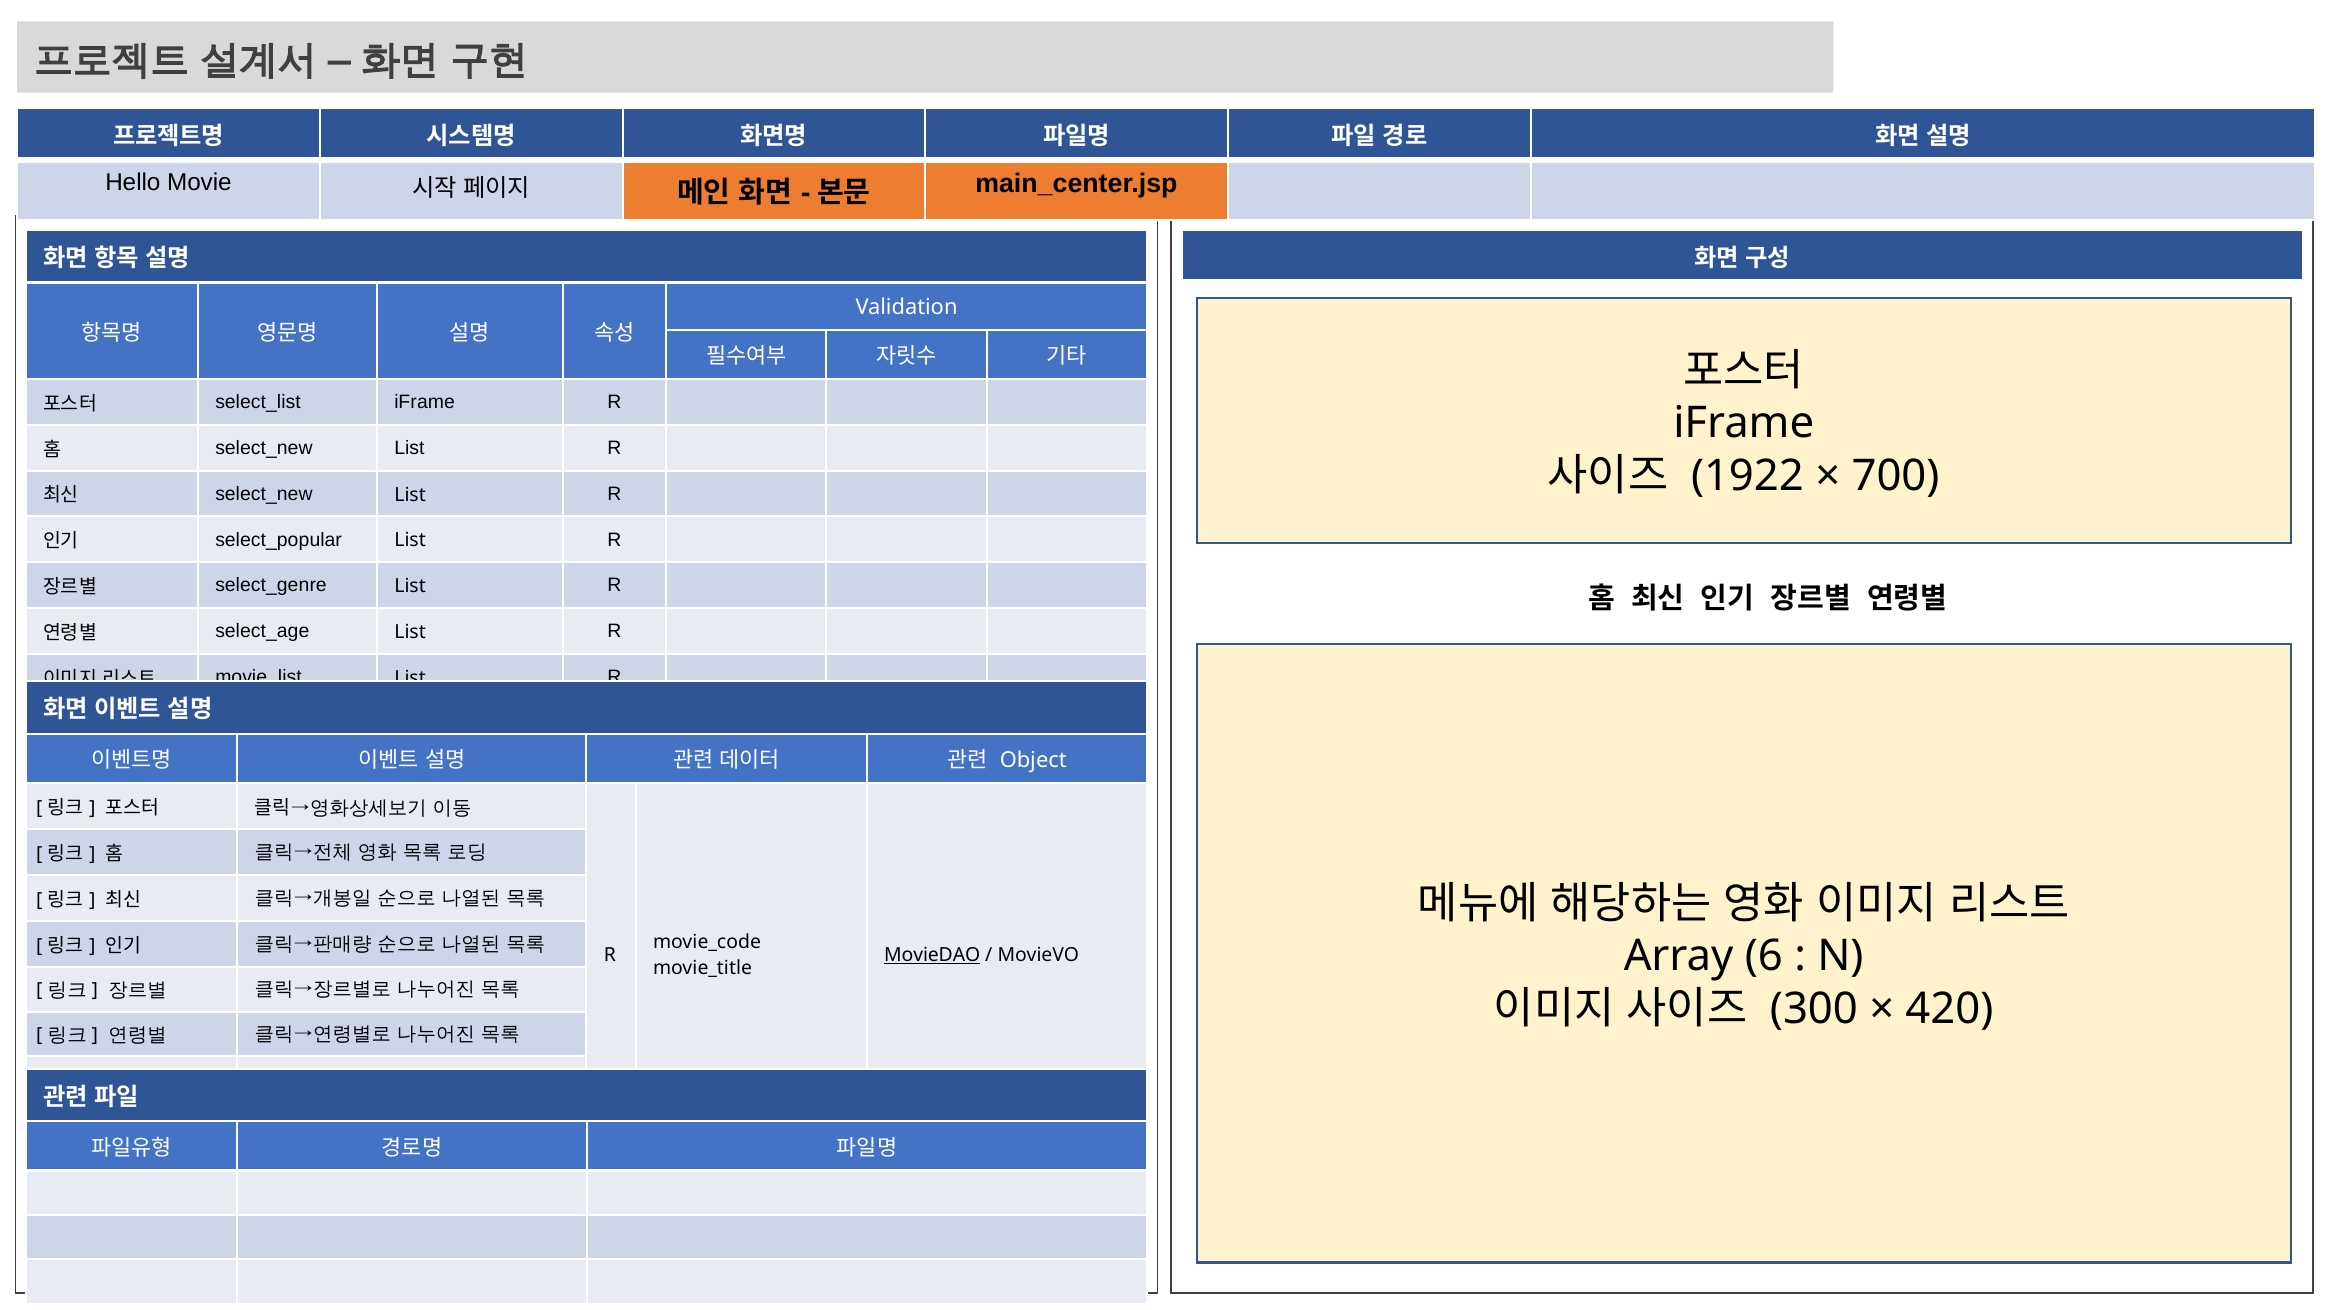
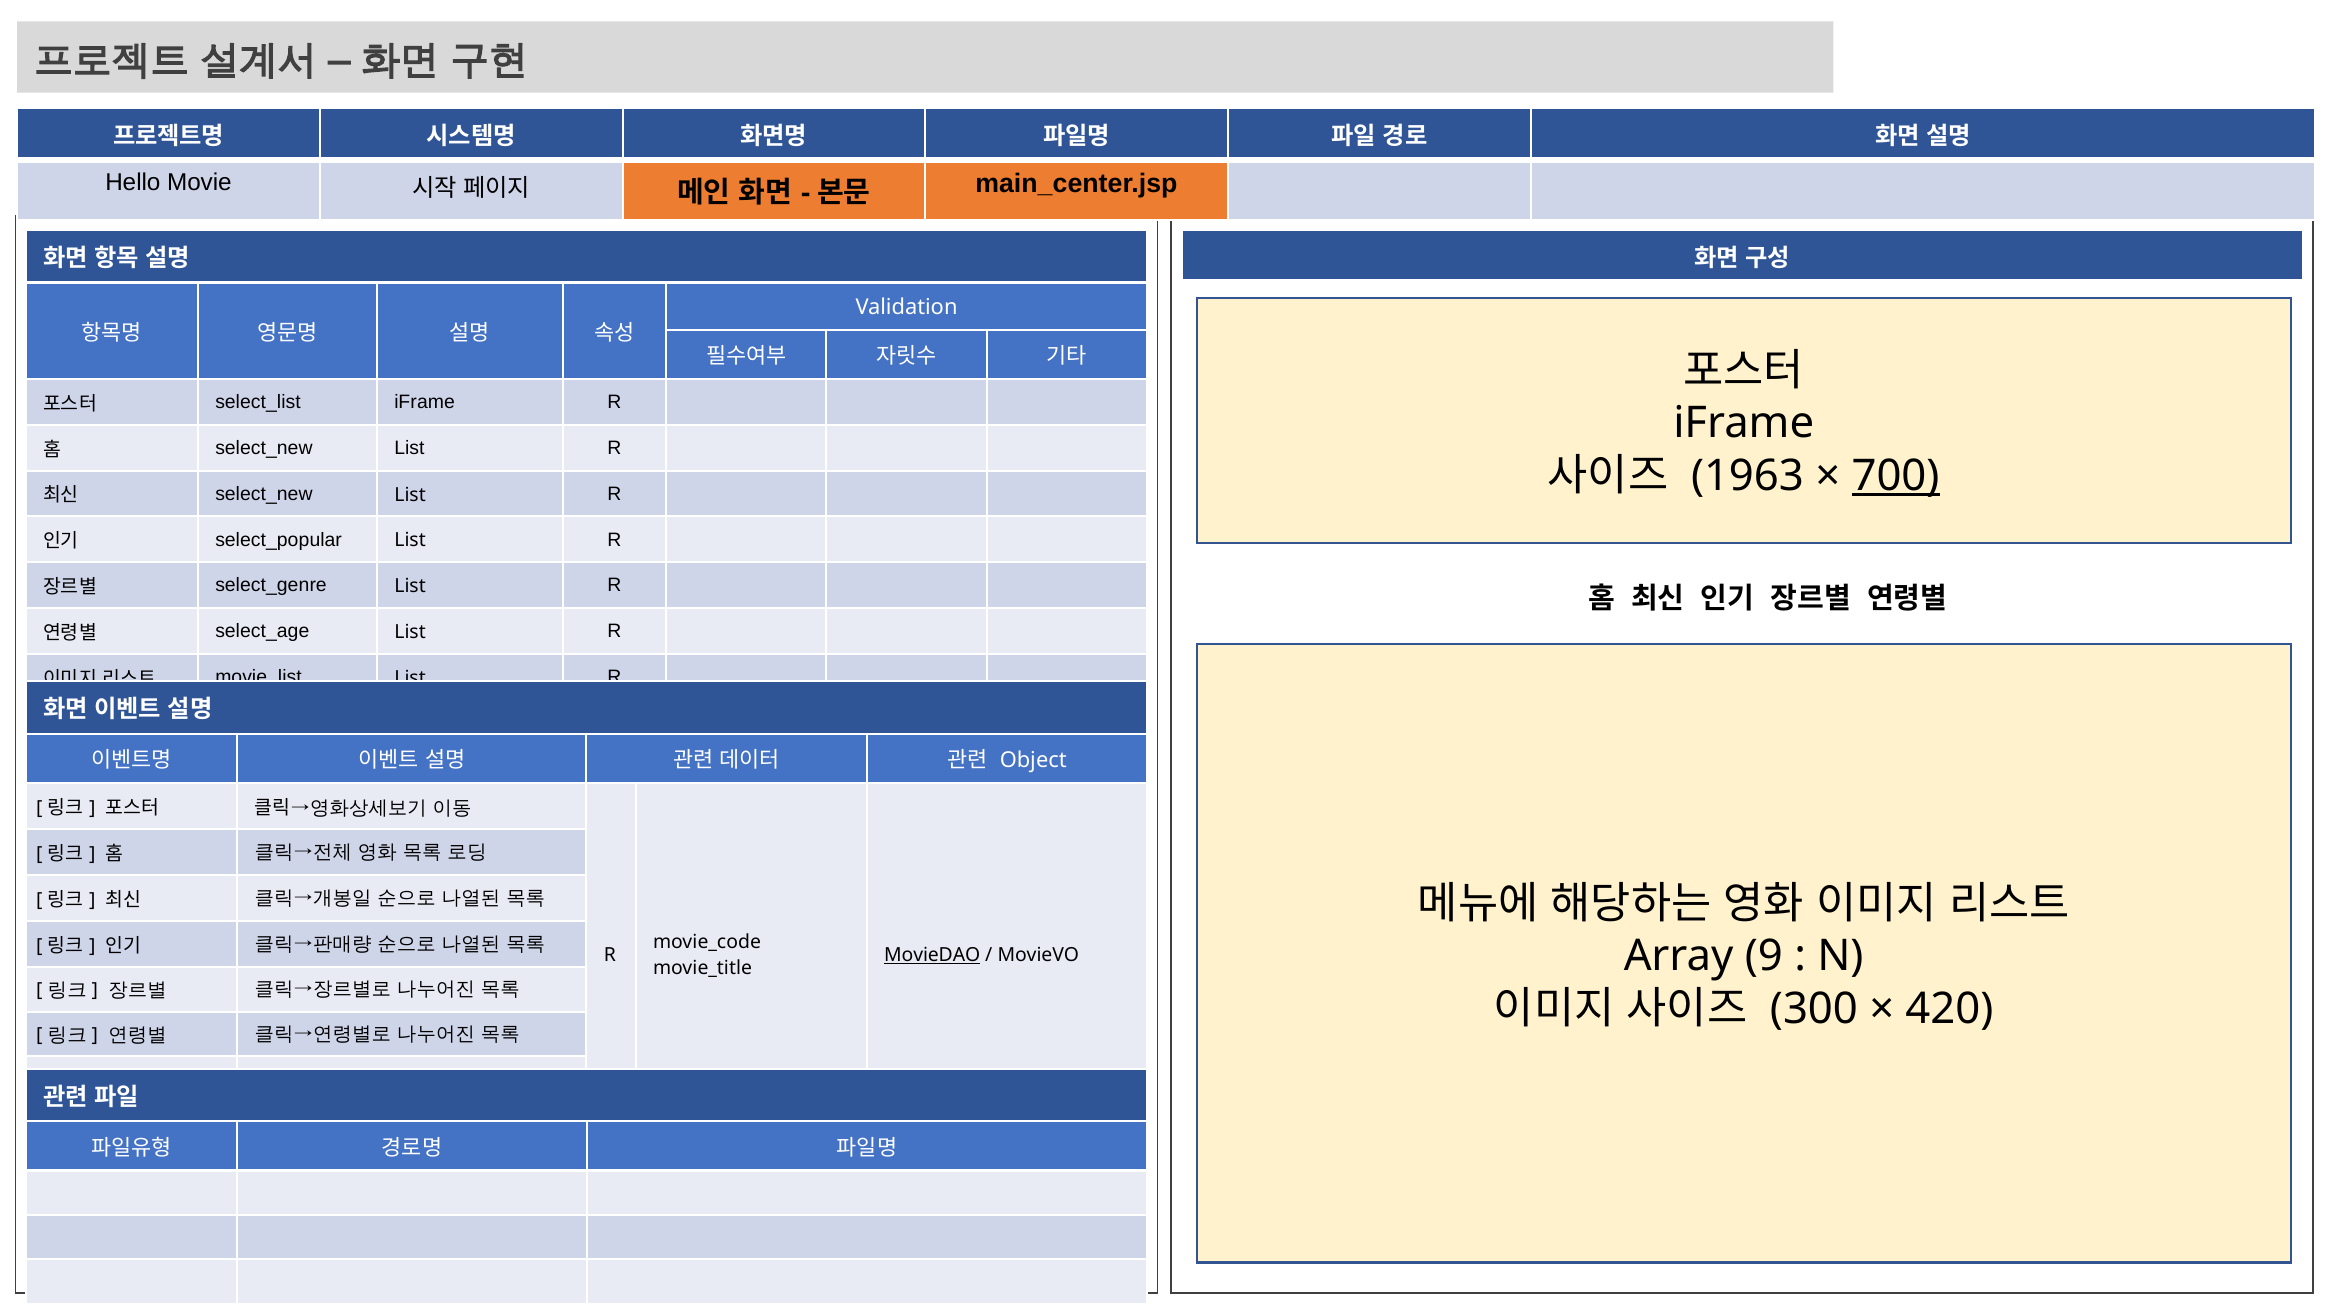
1922: 1922 -> 1963
700 underline: none -> present
6: 6 -> 9
